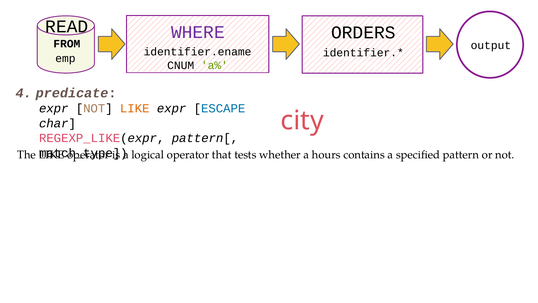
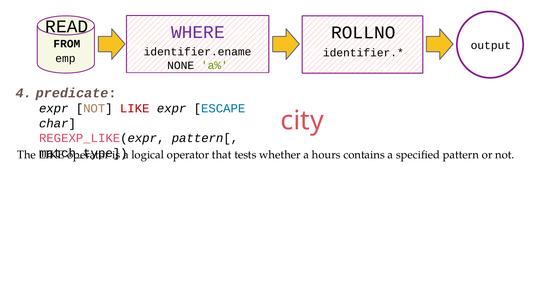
ORDERS: ORDERS -> ROLLNO
CNUM: CNUM -> NONE
LIKE at (135, 108) colour: orange -> red
